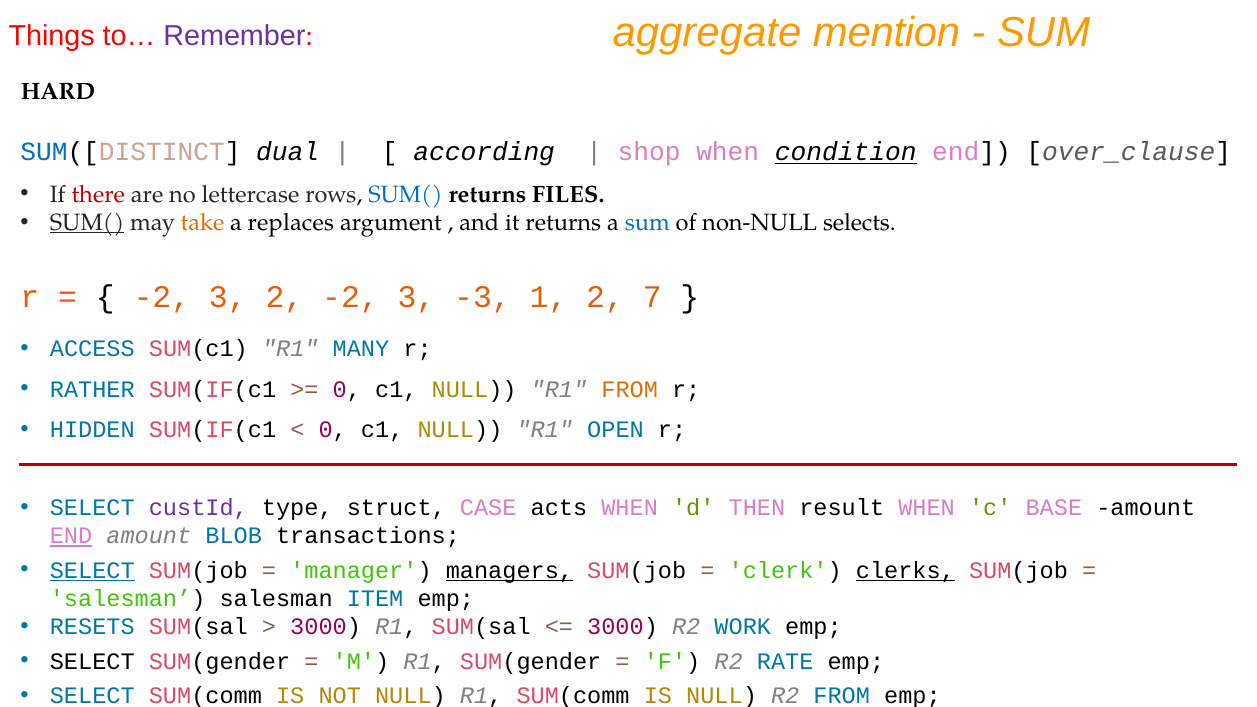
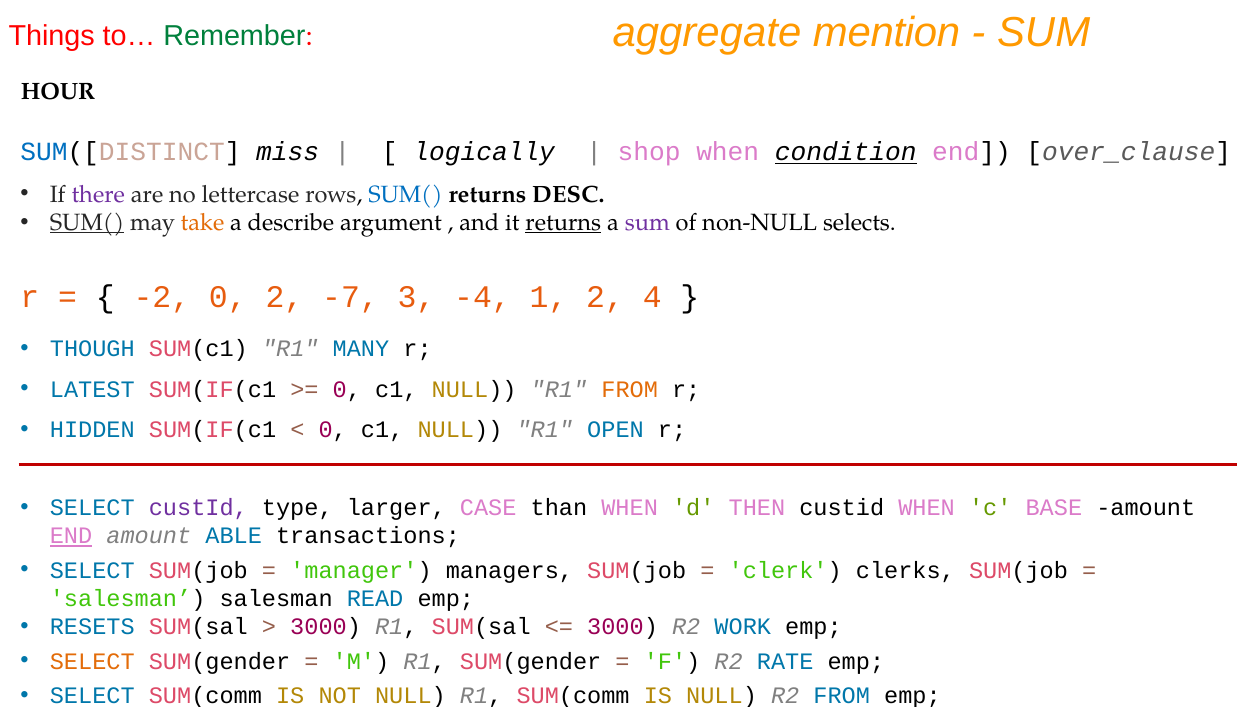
Remember colour: purple -> green
HARD: HARD -> HOUR
dual: dual -> miss
according: according -> logically
there colour: red -> purple
FILES: FILES -> DESC
replaces: replaces -> describe
returns at (563, 223) underline: none -> present
sum at (647, 223) colour: blue -> purple
3 at (228, 297): 3 -> 0
2 -2: -2 -> -7
-3: -3 -> -4
7: 7 -> 4
ACCESS: ACCESS -> THOUGH
RATHER: RATHER -> LATEST
struct: struct -> larger
acts: acts -> than
THEN result: result -> custid
BLOB: BLOB -> ABLE
SELECT at (92, 570) underline: present -> none
managers underline: present -> none
clerks underline: present -> none
ITEM: ITEM -> READ
SELECT at (92, 662) colour: black -> orange
